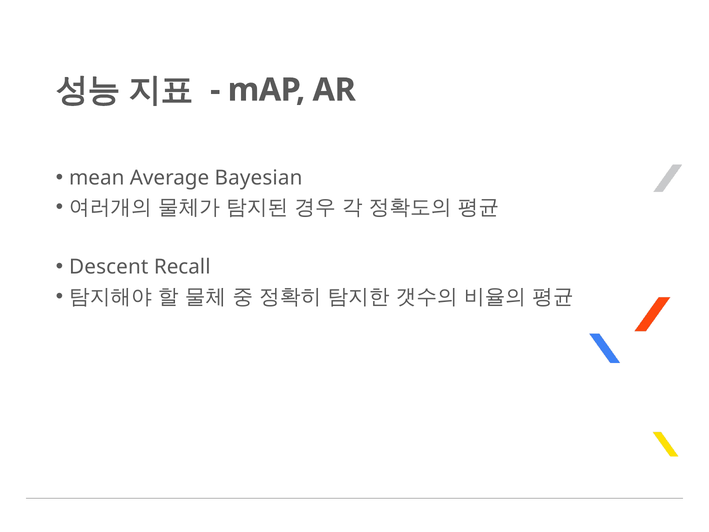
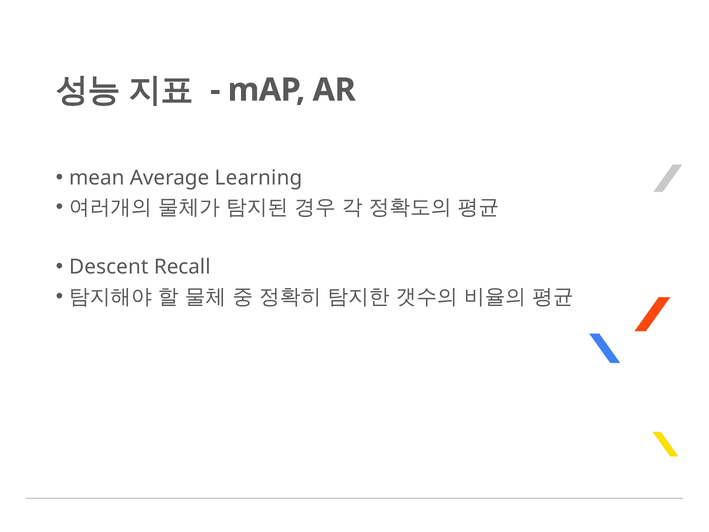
Bayesian: Bayesian -> Learning
